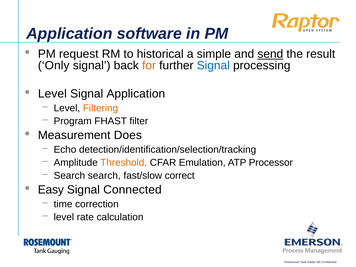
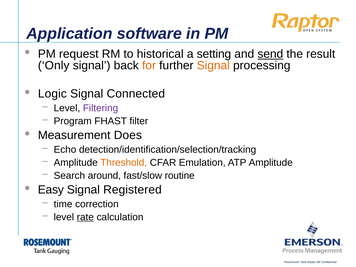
simple: simple -> setting
Signal at (213, 65) colour: blue -> orange
Level at (52, 94): Level -> Logic
Signal Application: Application -> Connected
Filtering colour: orange -> purple
ATP Processor: Processor -> Amplitude
Search search: search -> around
correct: correct -> routine
Connected: Connected -> Registered
rate underline: none -> present
